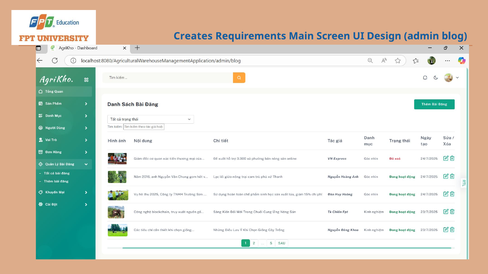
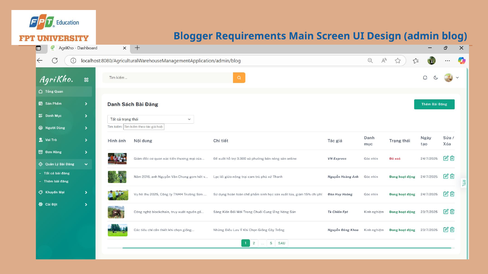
Creates: Creates -> Blogger
